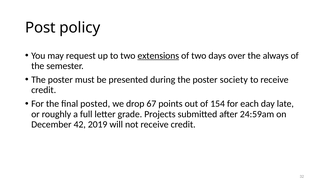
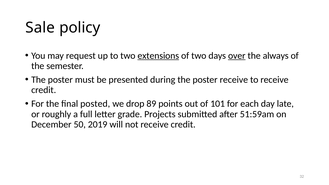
Post: Post -> Sale
over underline: none -> present
poster society: society -> receive
67: 67 -> 89
154: 154 -> 101
24:59am: 24:59am -> 51:59am
42: 42 -> 50
